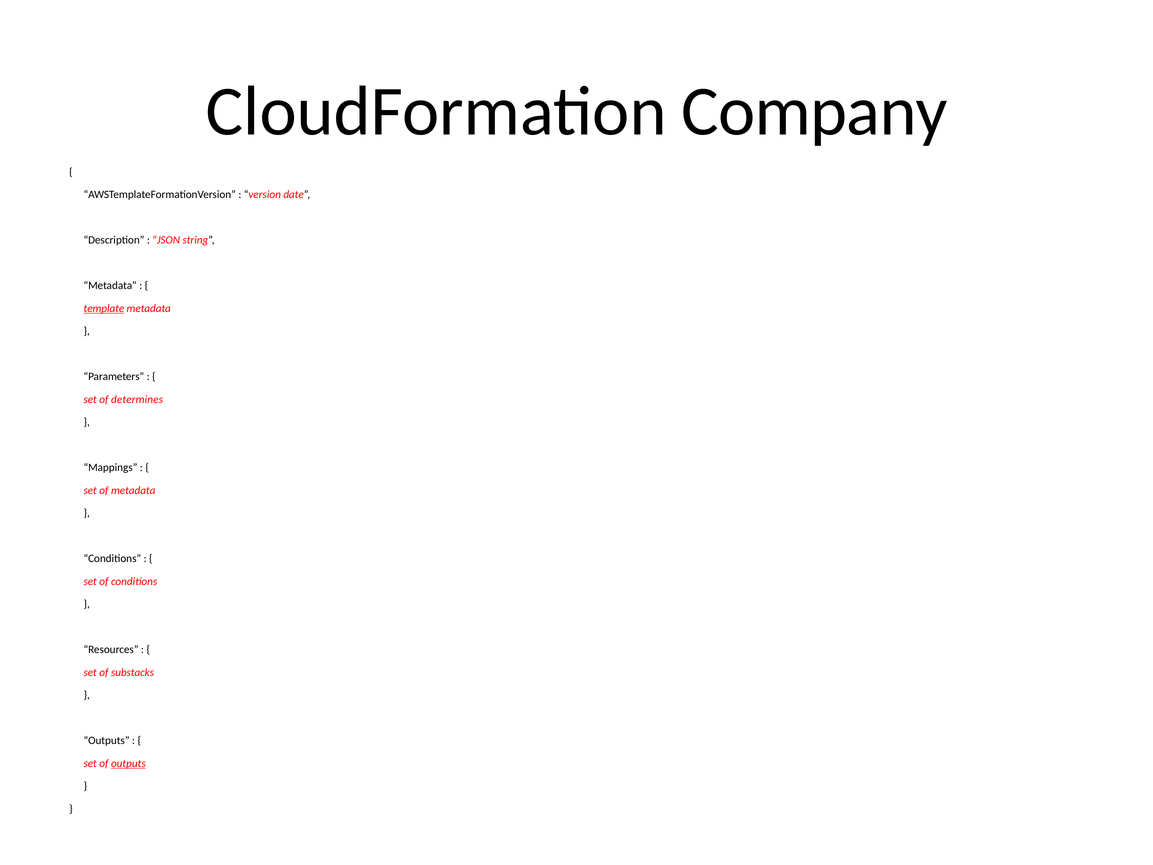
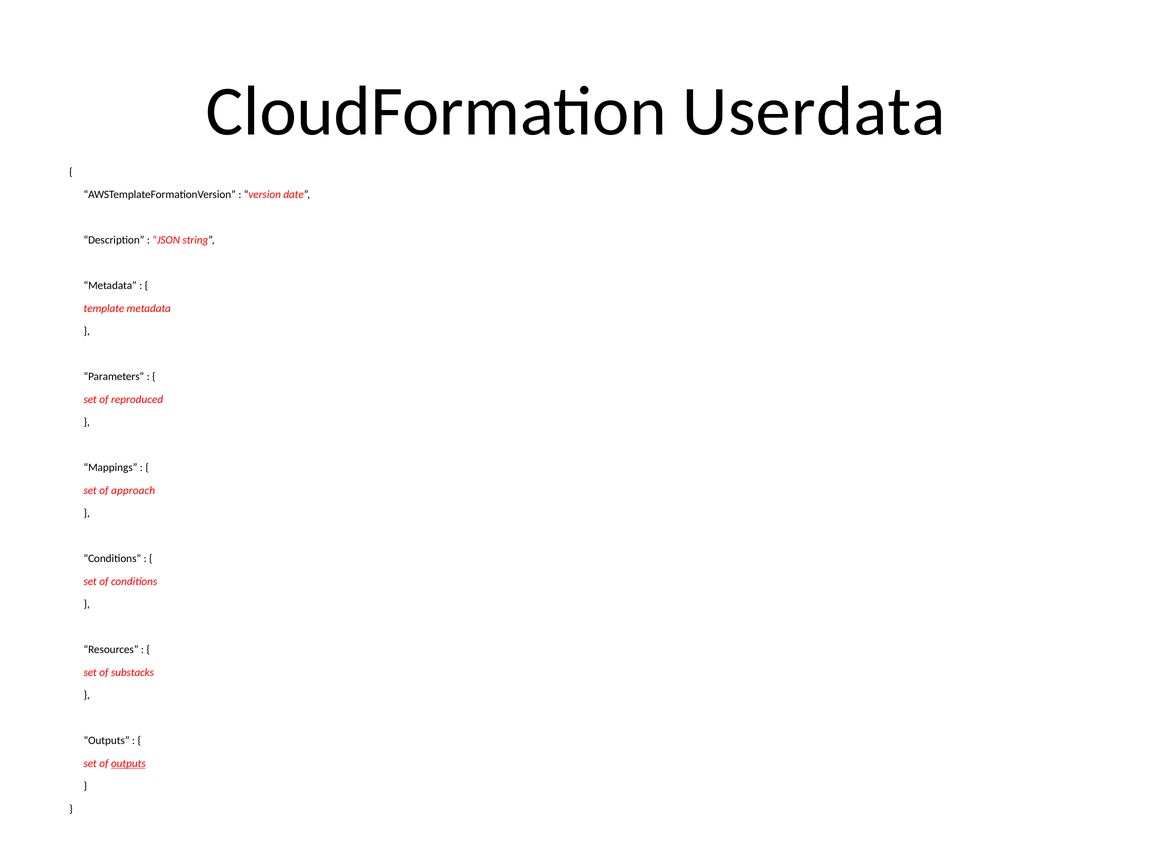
Company: Company -> Userdata
template underline: present -> none
determines: determines -> reproduced
of metadata: metadata -> approach
